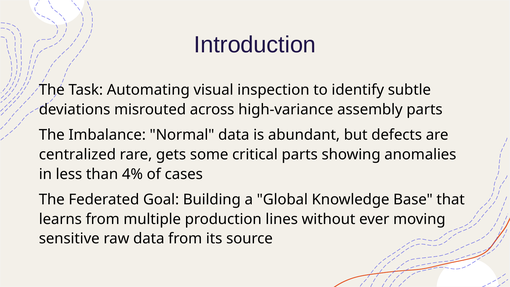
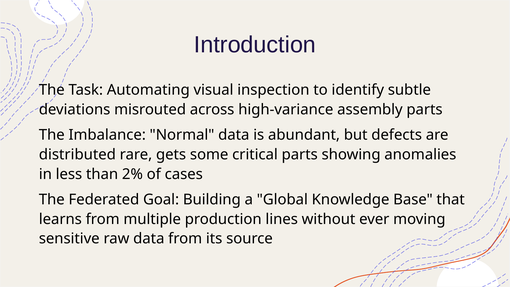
centralized: centralized -> distributed
4%: 4% -> 2%
